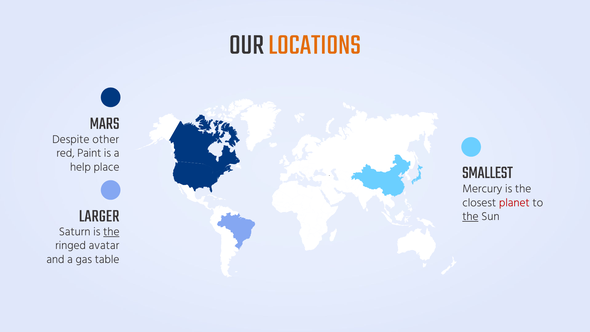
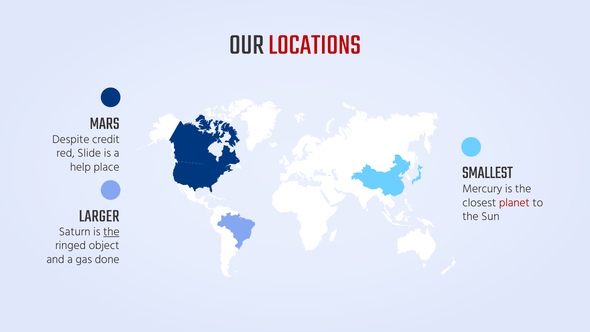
LOCATIONS colour: orange -> red
other: other -> credit
Paint: Paint -> Slide
the at (470, 216) underline: present -> none
avatar: avatar -> object
table: table -> done
